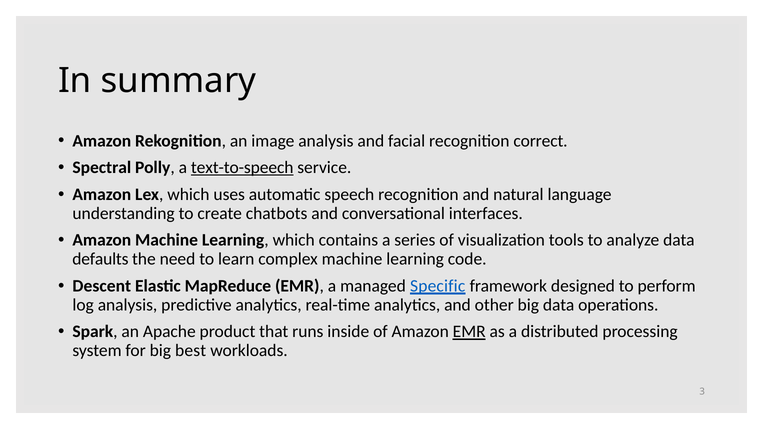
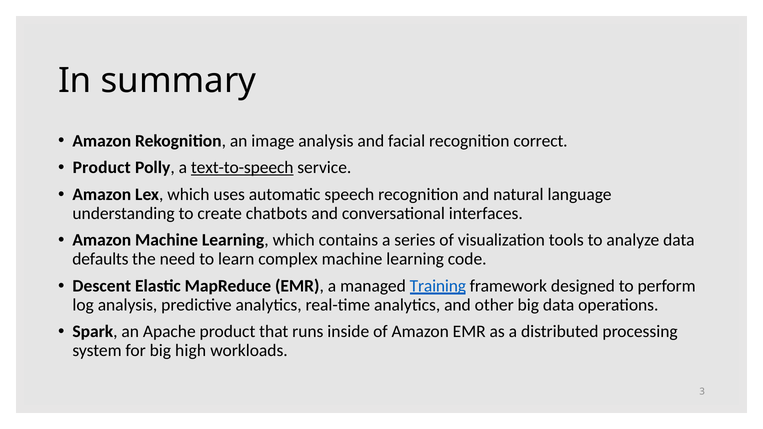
Spectral at (102, 168): Spectral -> Product
Specific: Specific -> Training
EMR at (469, 332) underline: present -> none
best: best -> high
